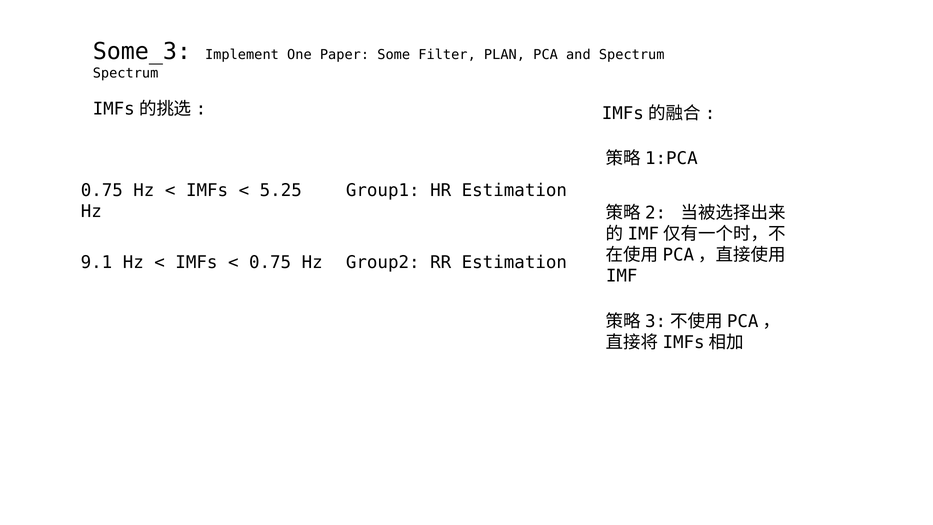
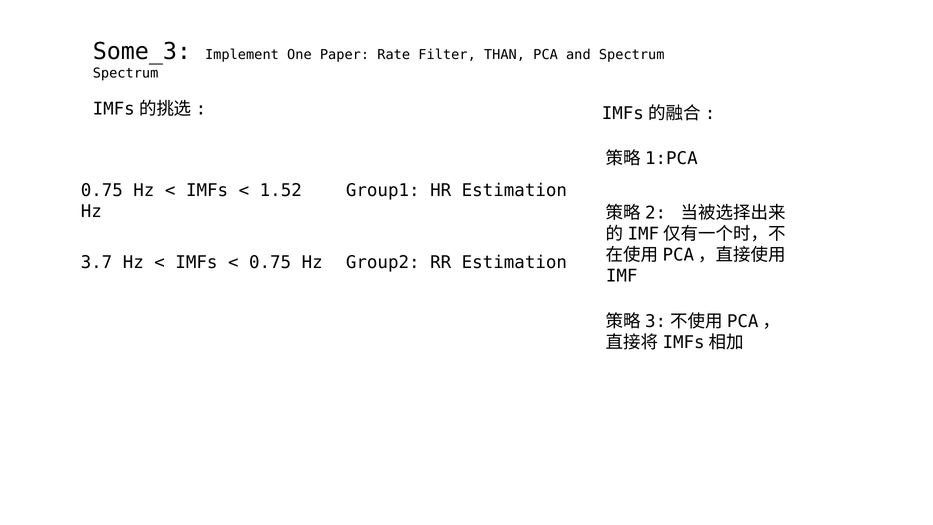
Some: Some -> Rate
PLAN: PLAN -> THAN
5.25: 5.25 -> 1.52
9.1: 9.1 -> 3.7
